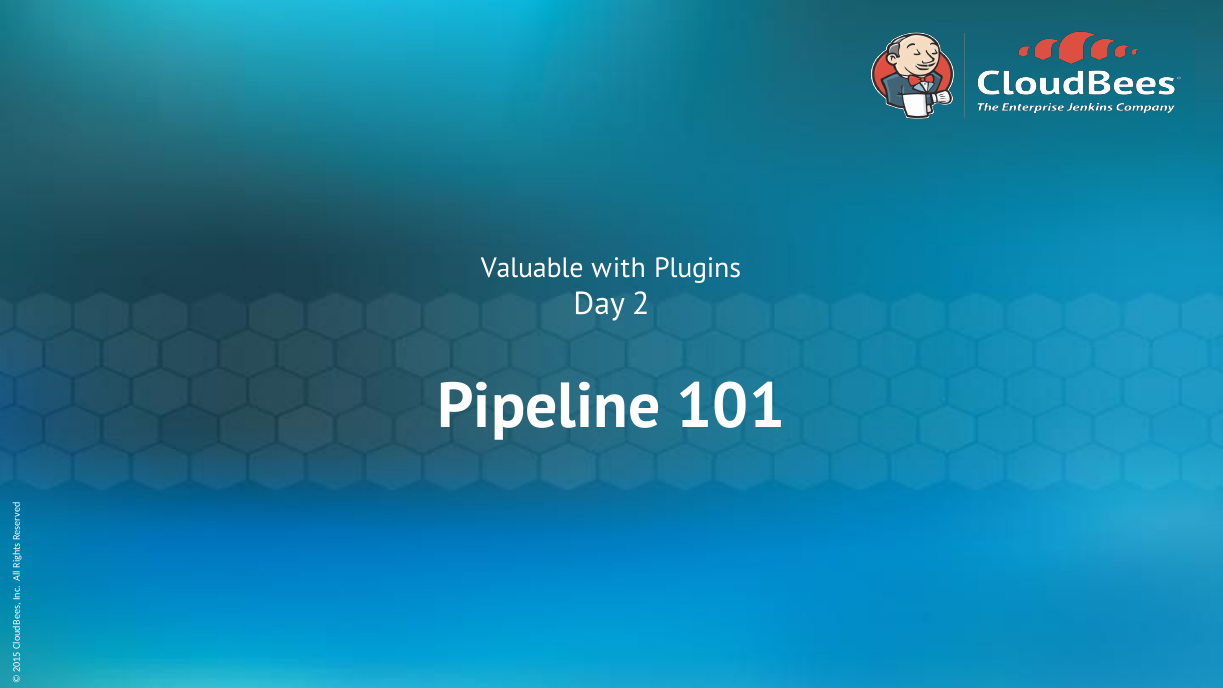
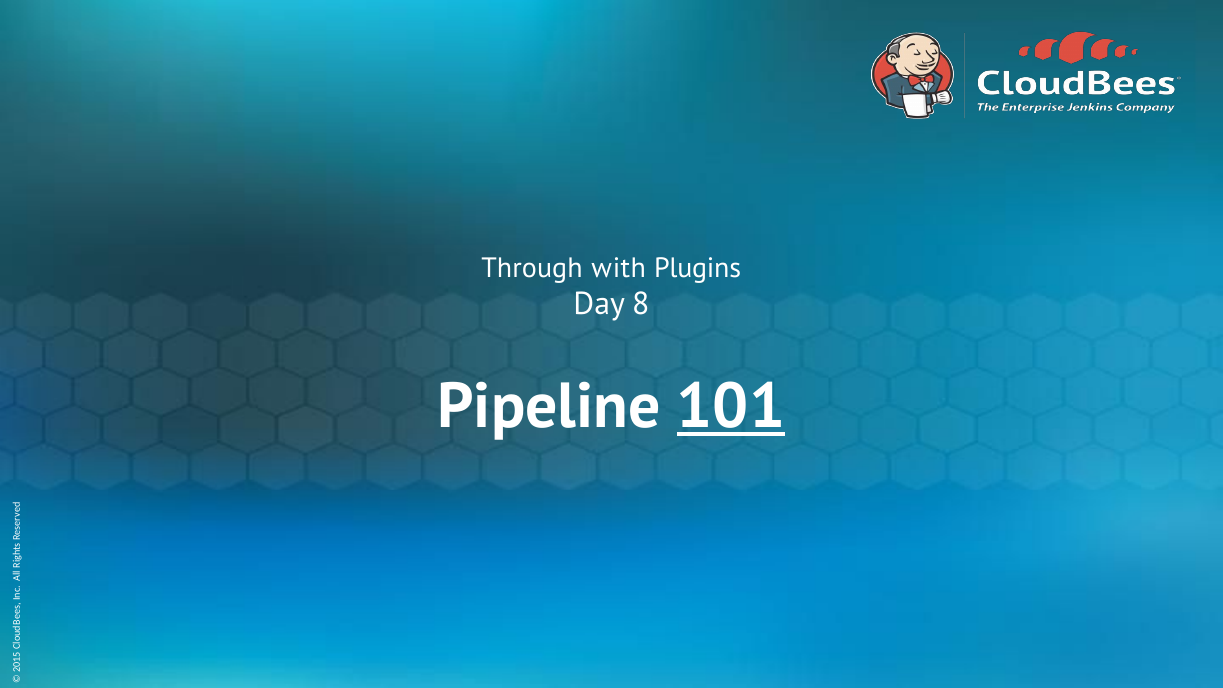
Valuable: Valuable -> Through
Day 2: 2 -> 8
101 underline: none -> present
